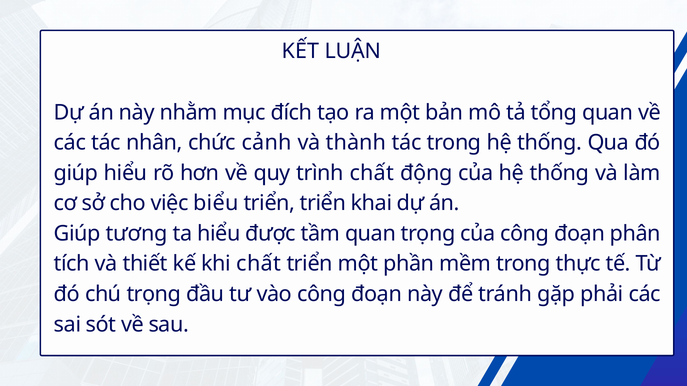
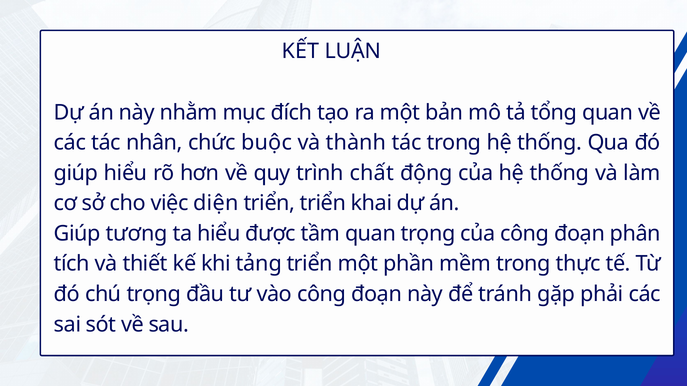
cảnh: cảnh -> buộc
biểu: biểu -> diện
khi chất: chất -> tảng
